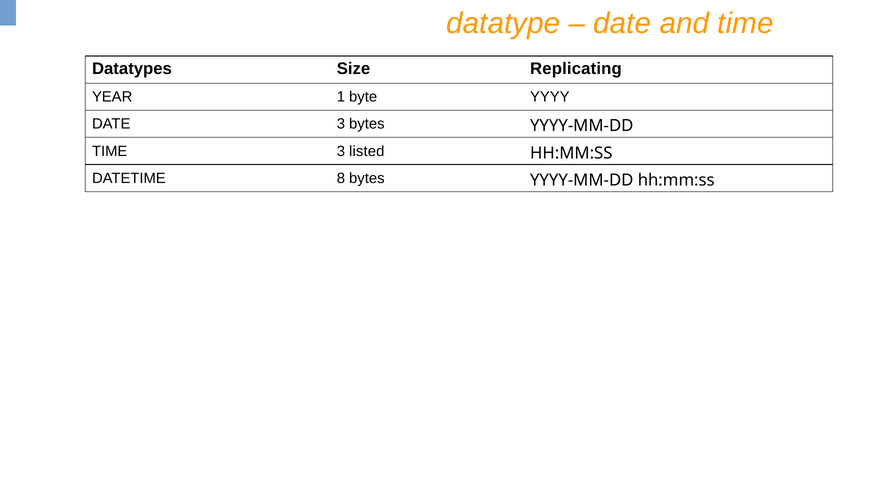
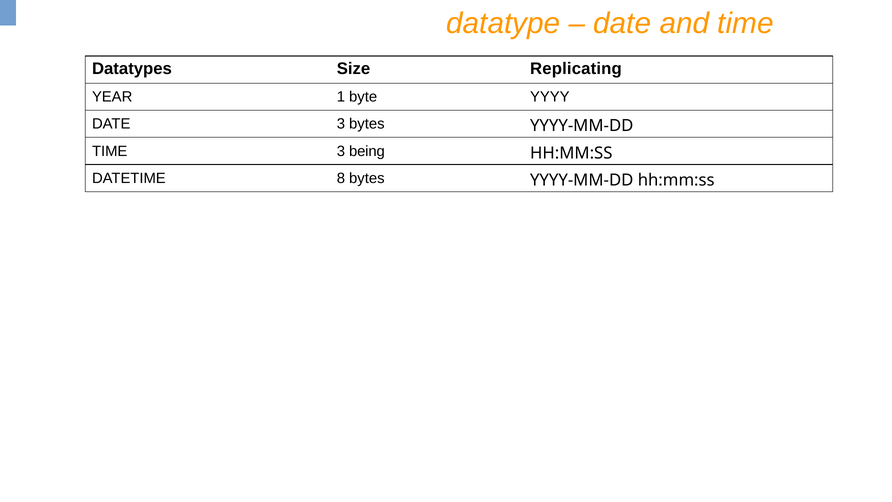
listed: listed -> being
